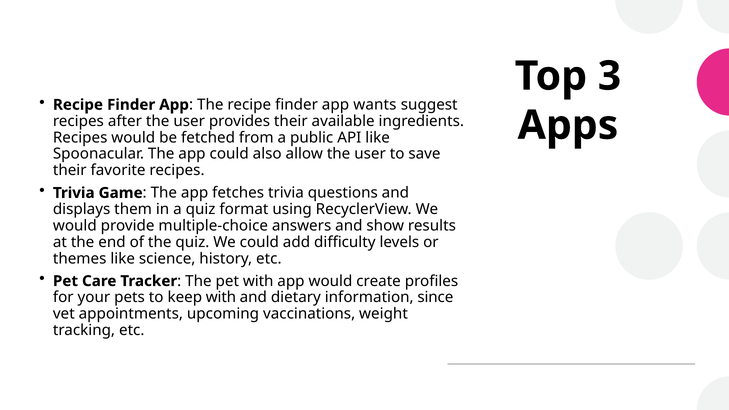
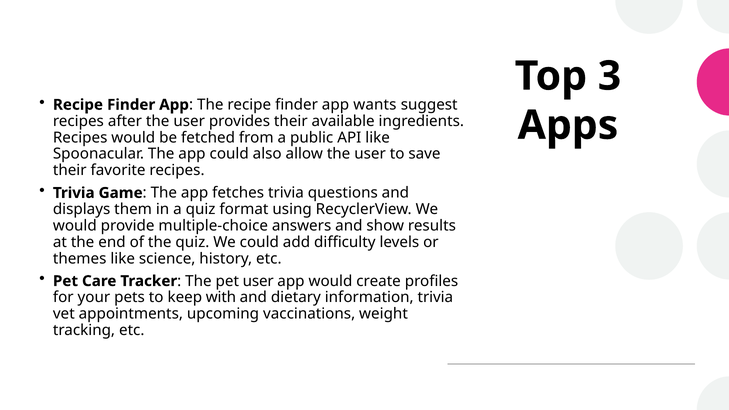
pet with: with -> user
information since: since -> trivia
